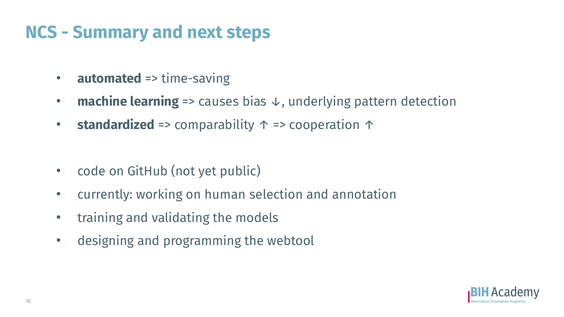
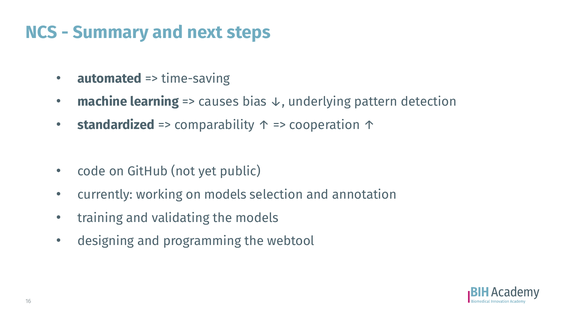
on human: human -> models
